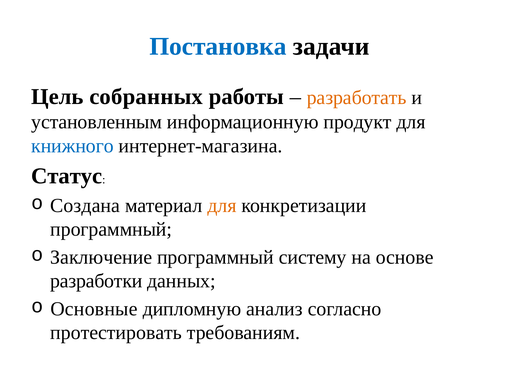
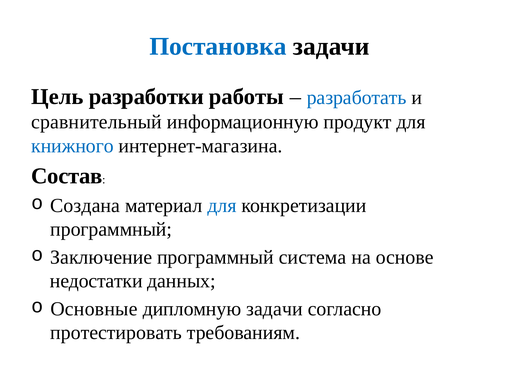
собранных: собранных -> разработки
разработать colour: orange -> blue
установленным: установленным -> сравнительный
Статус: Статус -> Состав
для at (222, 205) colour: orange -> blue
систему: систему -> система
разработки: разработки -> недостатки
дипломную анализ: анализ -> задачи
